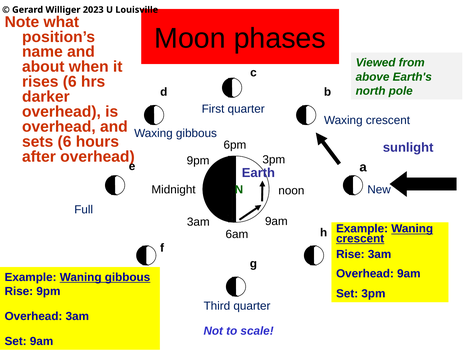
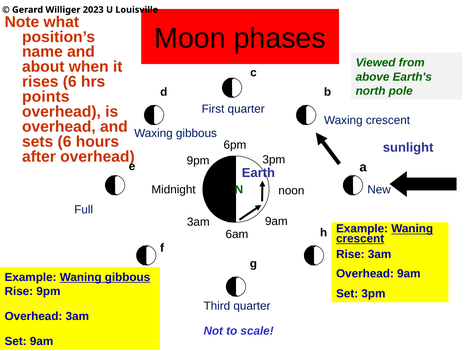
darker: darker -> points
